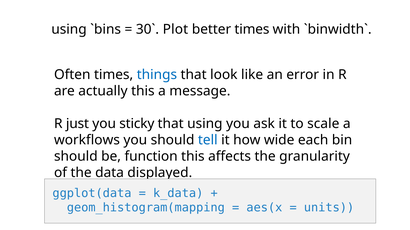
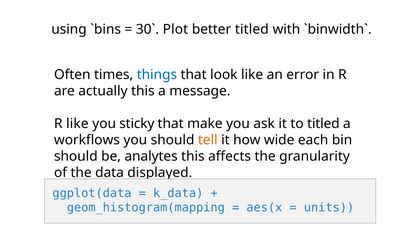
better times: times -> titled
R just: just -> like
that using: using -> make
to scale: scale -> titled
tell colour: blue -> orange
function: function -> analytes
